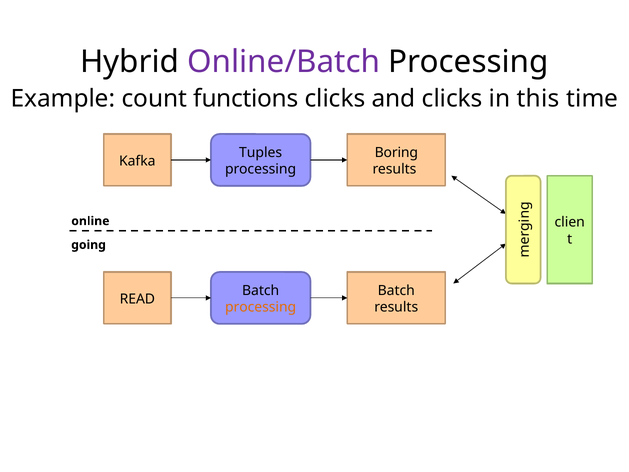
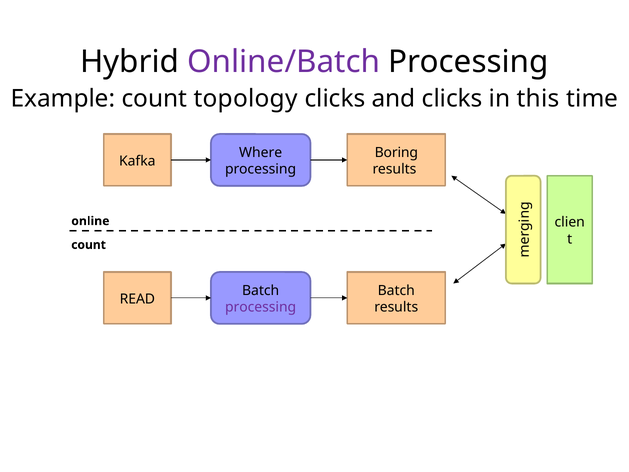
functions: functions -> topology
Tuples: Tuples -> Where
going at (89, 245): going -> count
processing at (261, 307) colour: orange -> purple
